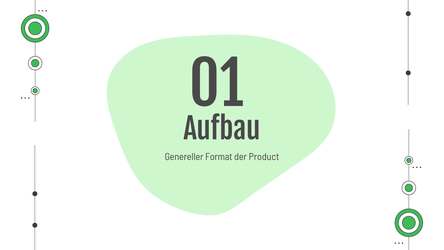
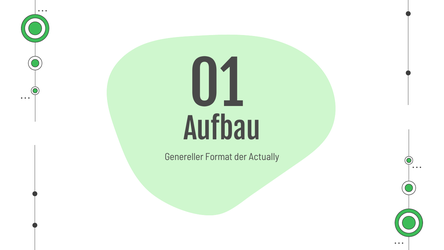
Product: Product -> Actually
